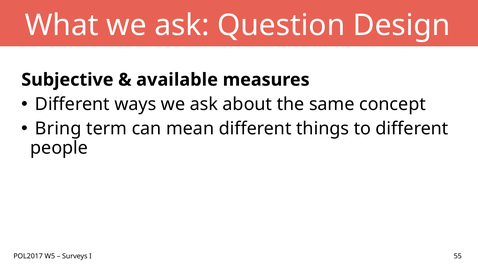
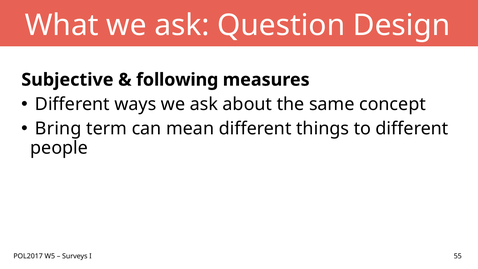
available: available -> following
